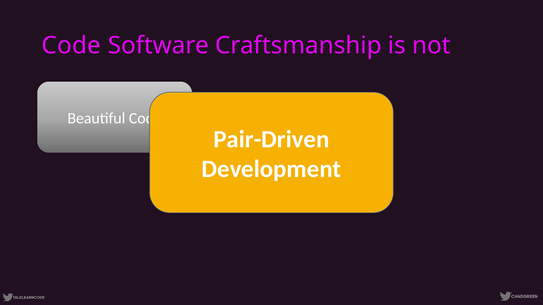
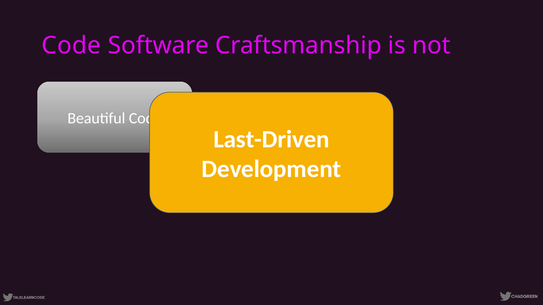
Pair-Driven: Pair-Driven -> Last-Driven
